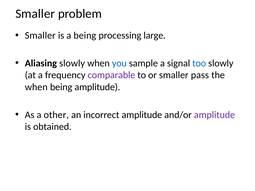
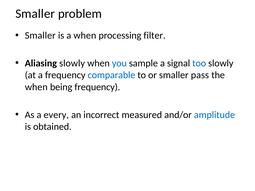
a being: being -> when
large: large -> filter
comparable colour: purple -> blue
being amplitude: amplitude -> frequency
other: other -> every
incorrect amplitude: amplitude -> measured
amplitude at (214, 115) colour: purple -> blue
